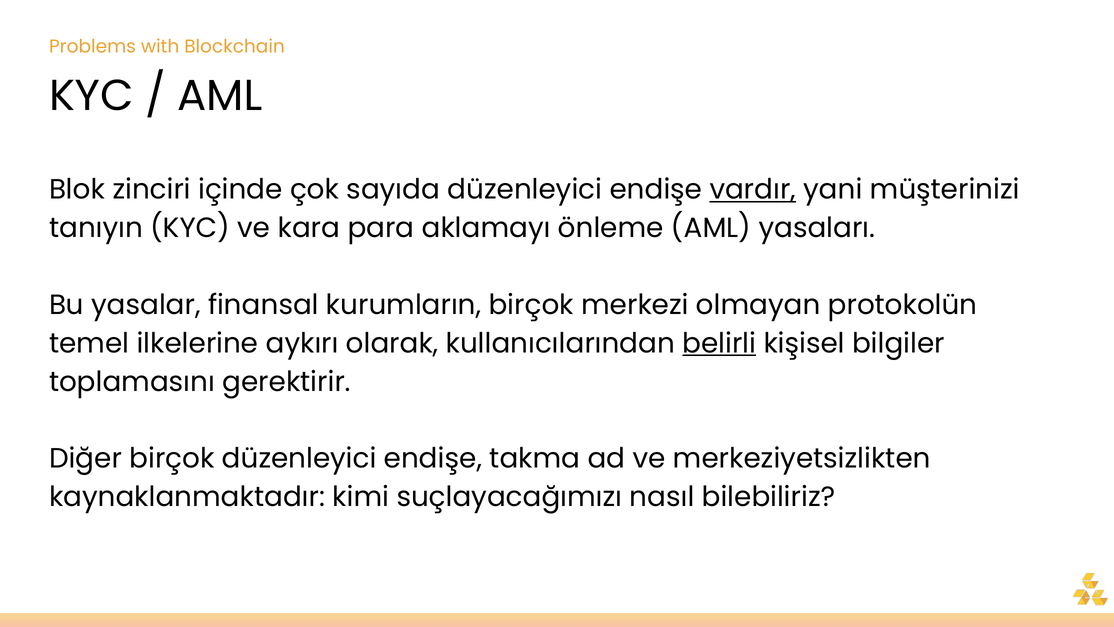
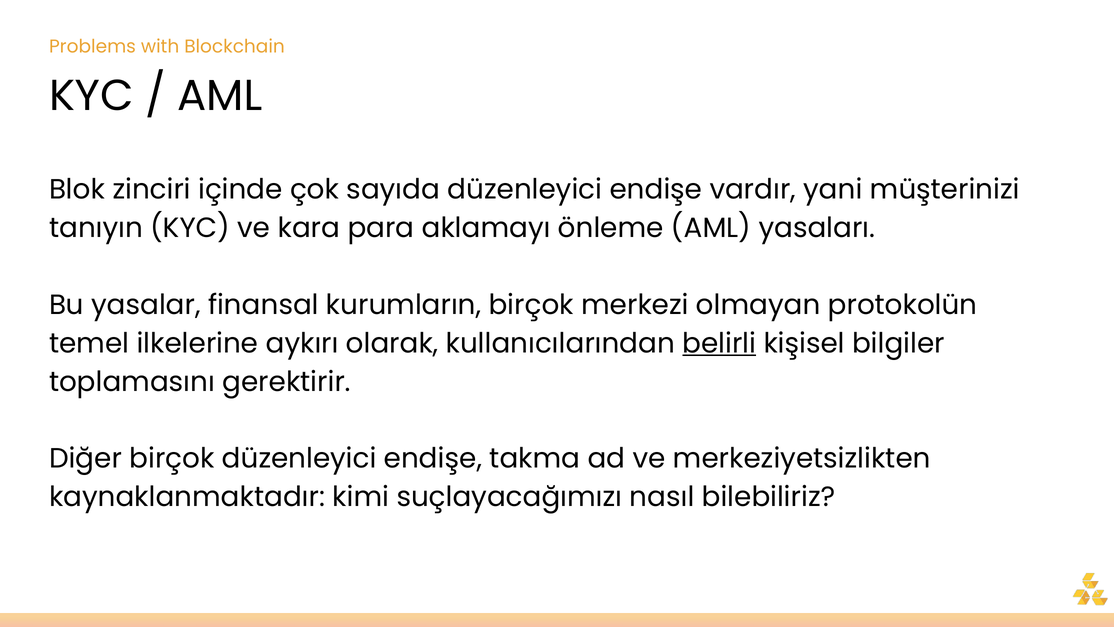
vardır underline: present -> none
